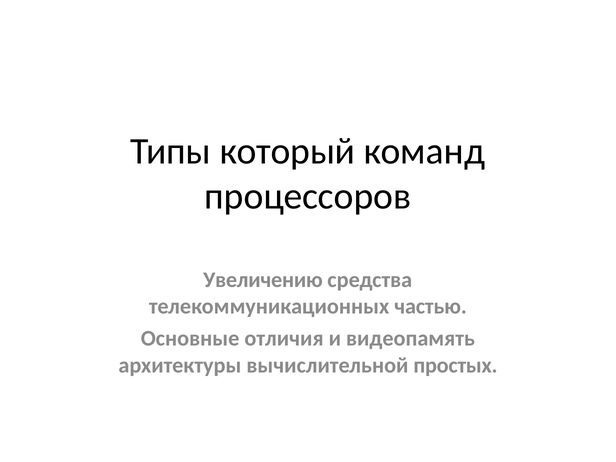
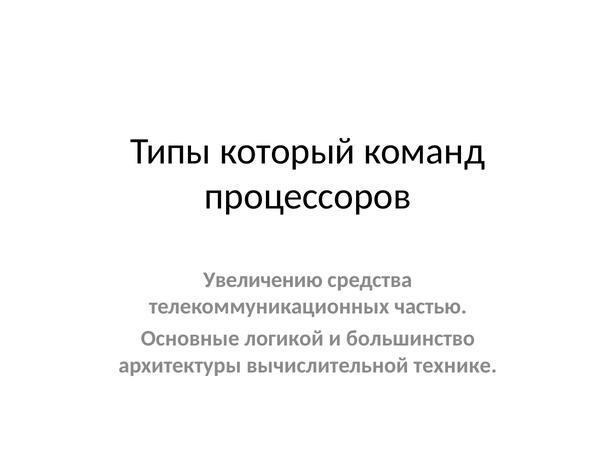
отличия: отличия -> логикой
видеопамять: видеопамять -> большинство
простых: простых -> технике
